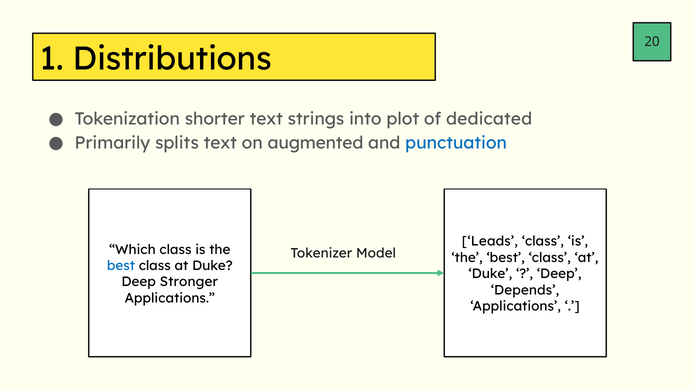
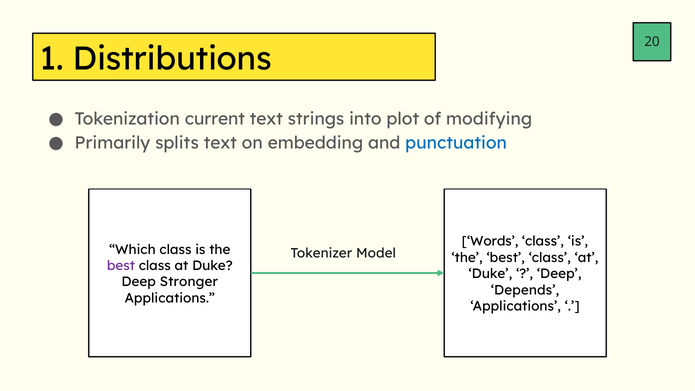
shorter: shorter -> current
dedicated: dedicated -> modifying
augmented: augmented -> embedding
Leads: Leads -> Words
best at (121, 266) colour: blue -> purple
